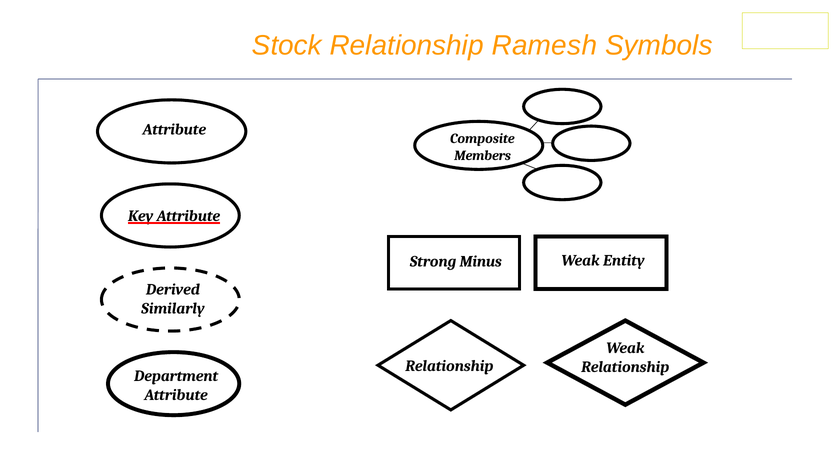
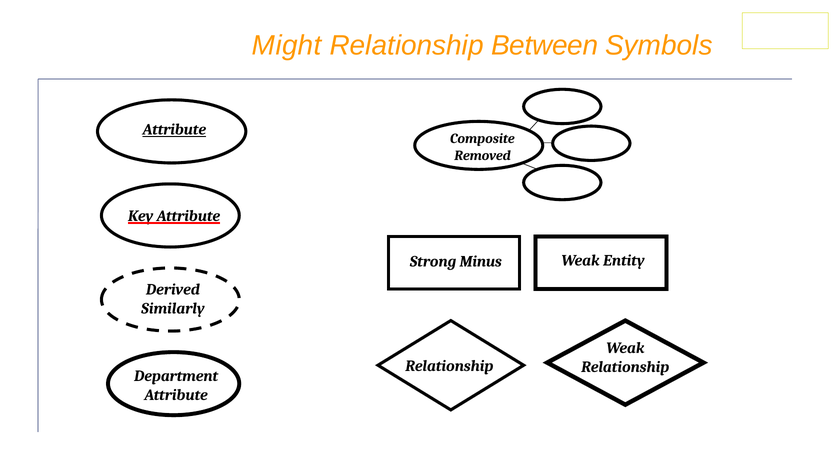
Stock: Stock -> Might
Ramesh: Ramesh -> Between
Attribute at (174, 129) underline: none -> present
Members: Members -> Removed
